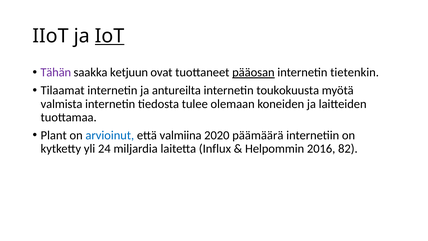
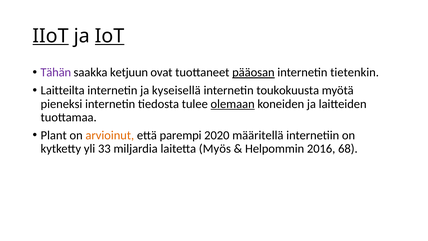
IIoT underline: none -> present
Tilaamat: Tilaamat -> Laitteilta
antureilta: antureilta -> kyseisellä
valmista: valmista -> pieneksi
olemaan underline: none -> present
arvioinut colour: blue -> orange
valmiina: valmiina -> parempi
päämäärä: päämäärä -> määritellä
24: 24 -> 33
Influx: Influx -> Myös
82: 82 -> 68
